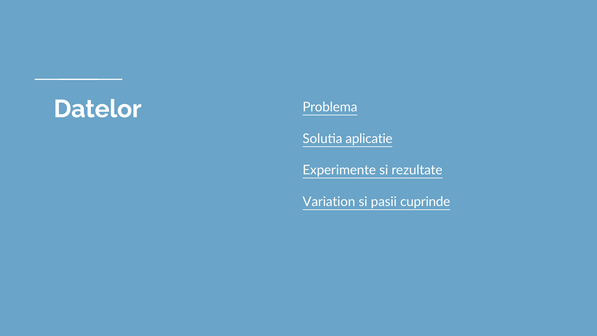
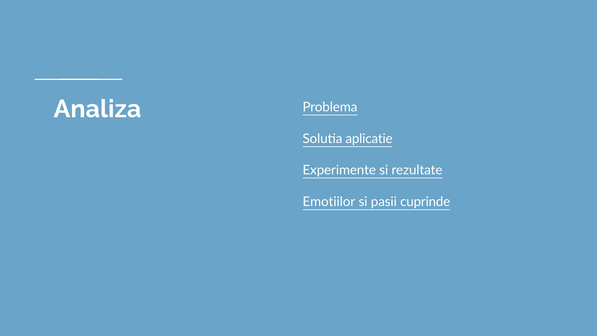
Datelor: Datelor -> Analiza
Variation: Variation -> Emotiilor
